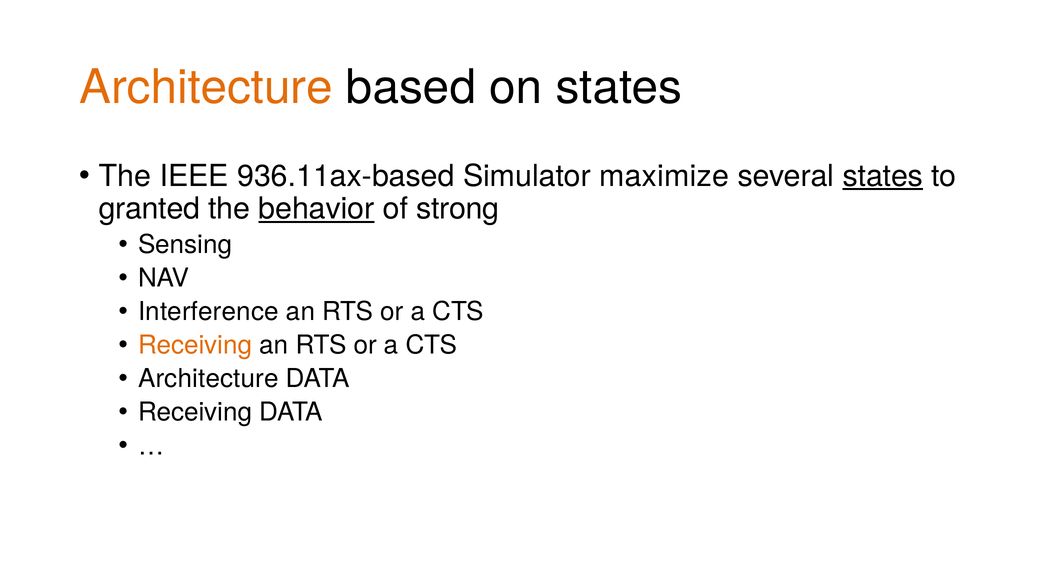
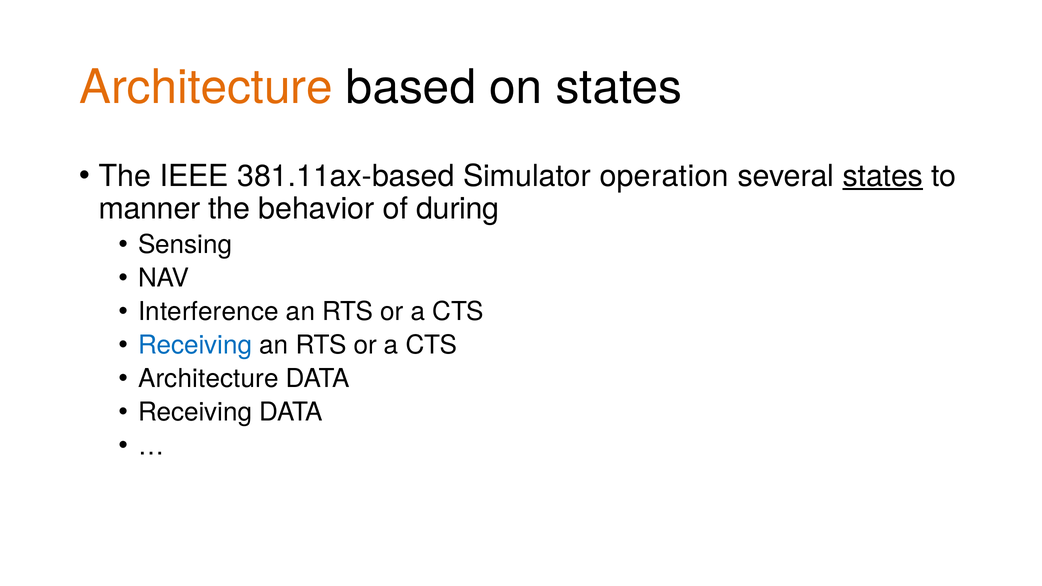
936.11ax-based: 936.11ax-based -> 381.11ax-based
maximize: maximize -> operation
granted: granted -> manner
behavior underline: present -> none
strong: strong -> during
Receiving at (195, 345) colour: orange -> blue
